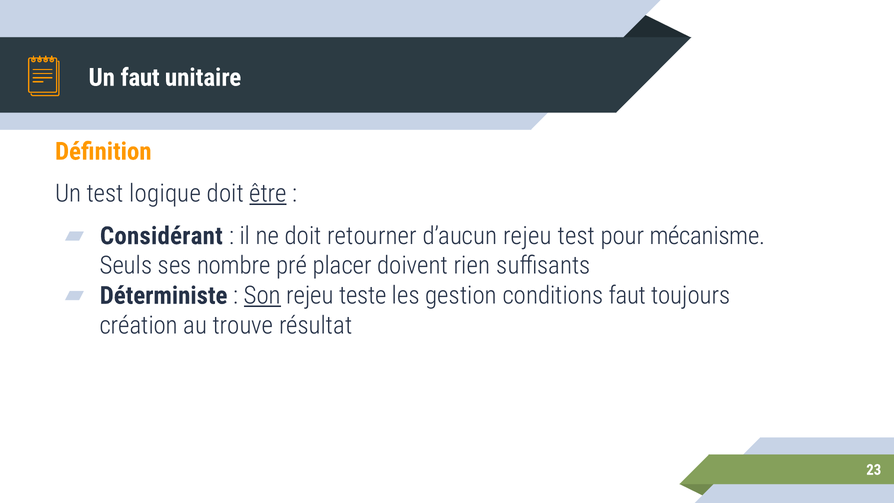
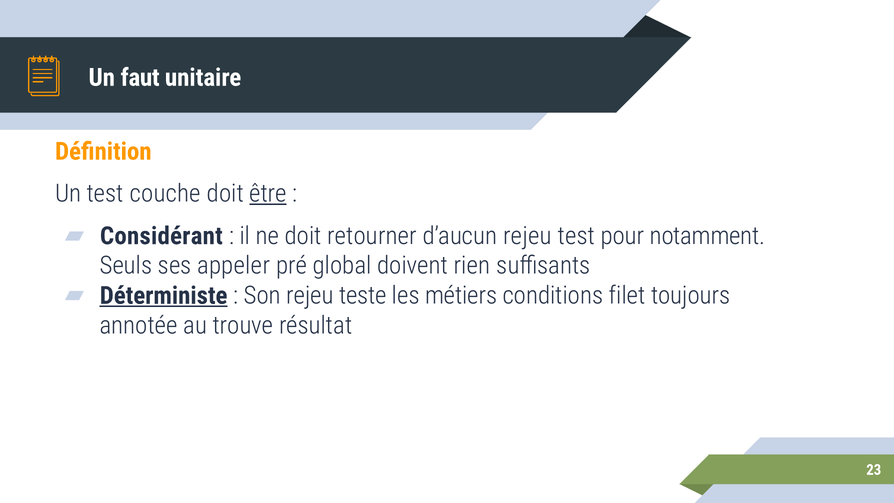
logique: logique -> couche
mécanisme: mécanisme -> notamment
nombre: nombre -> appeler
placer: placer -> global
Déterministe underline: none -> present
Son underline: present -> none
gestion: gestion -> métiers
conditions faut: faut -> filet
création: création -> annotée
